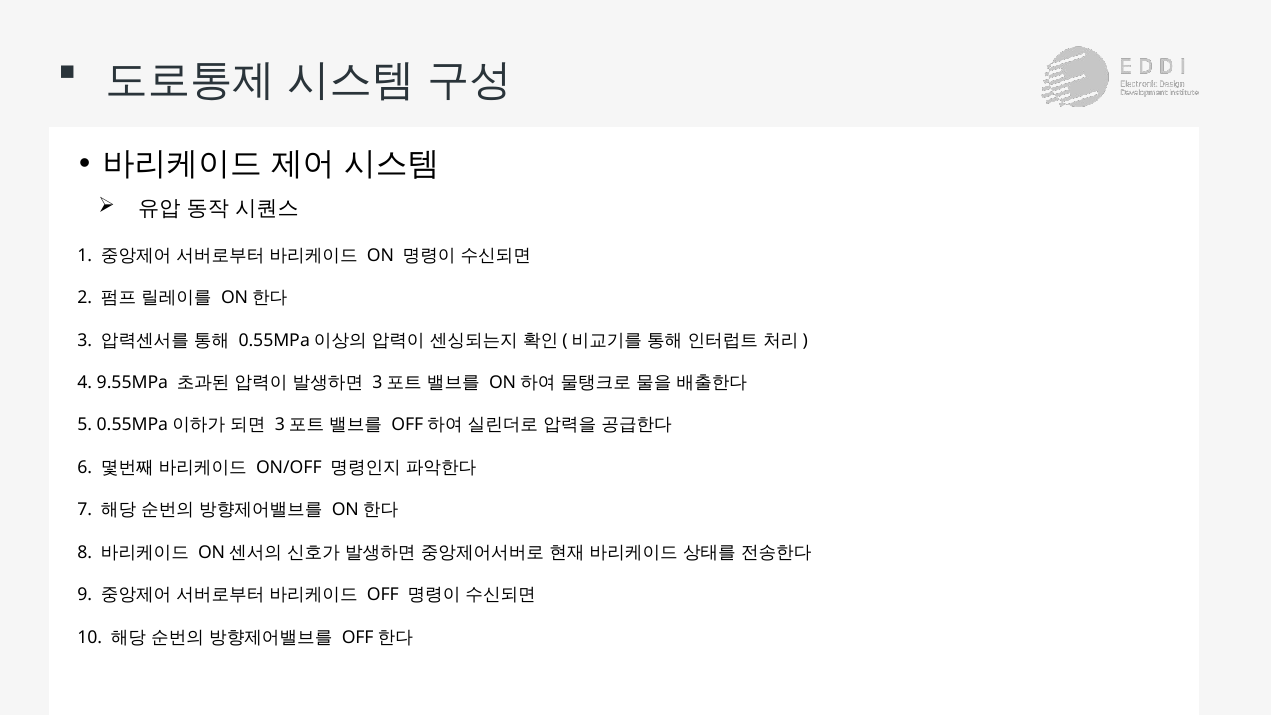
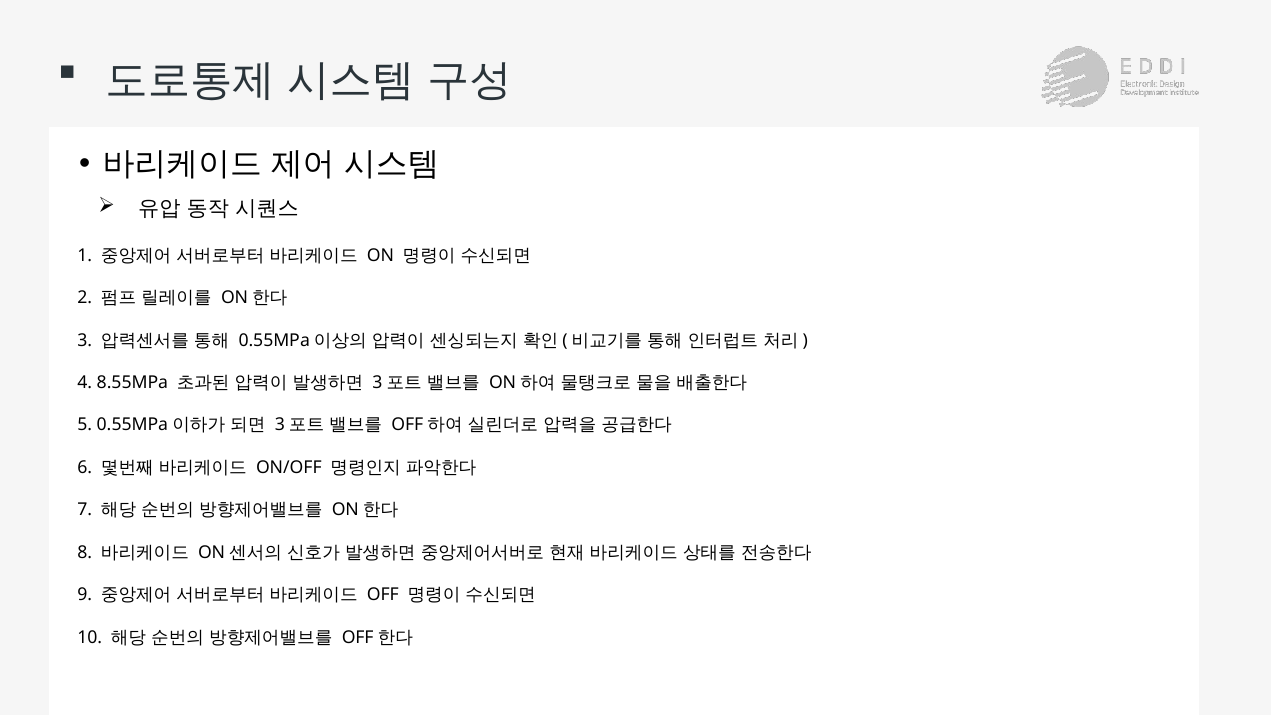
9.55MPa: 9.55MPa -> 8.55MPa
